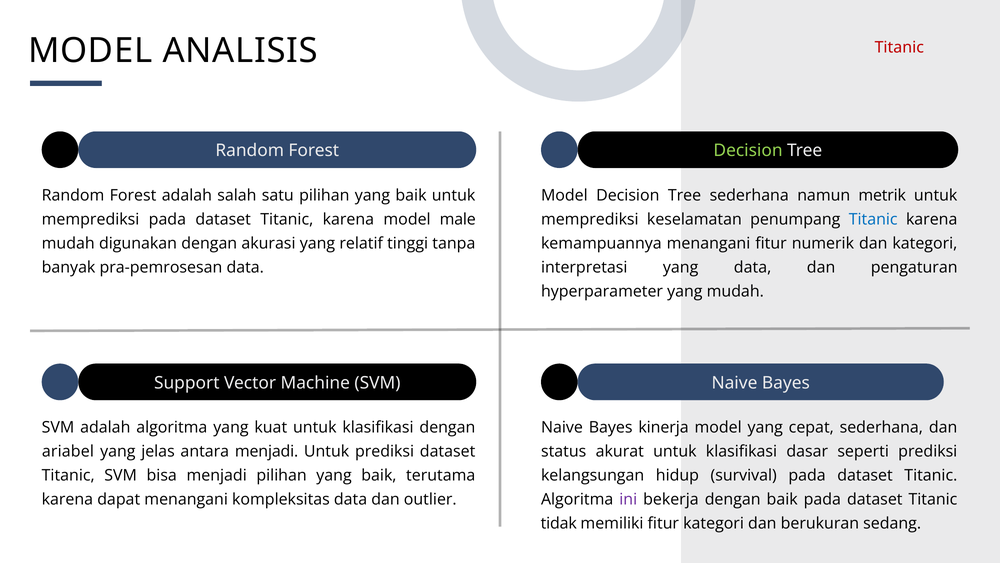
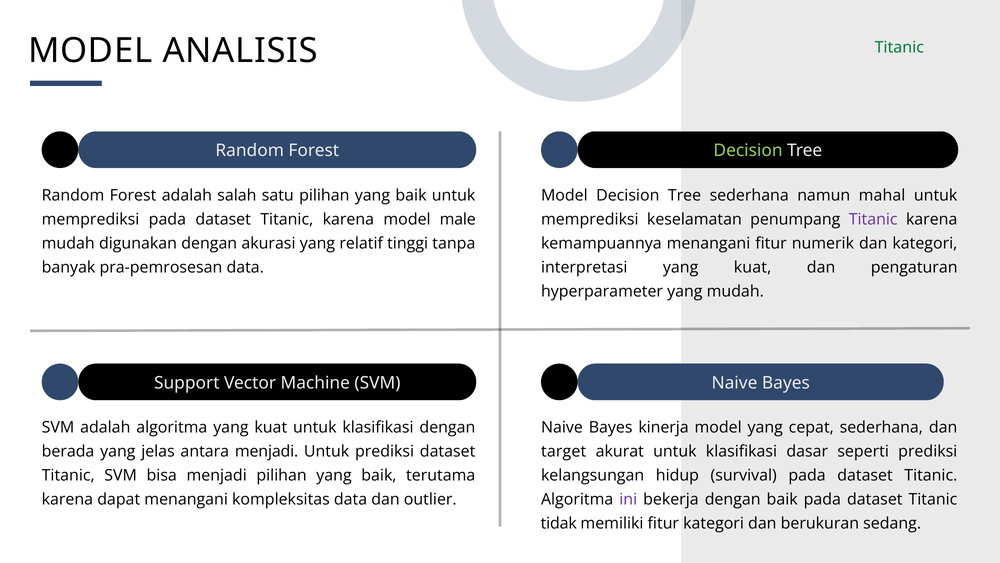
Titanic at (899, 47) colour: red -> green
metrik: metrik -> mahal
Titanic at (873, 219) colour: blue -> purple
interpretasi yang data: data -> kuat
ariabel: ariabel -> berada
status: status -> target
